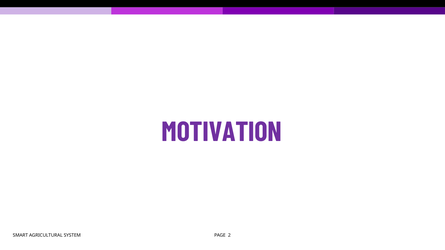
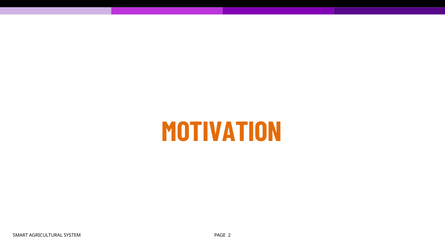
MOTIVATION colour: purple -> orange
